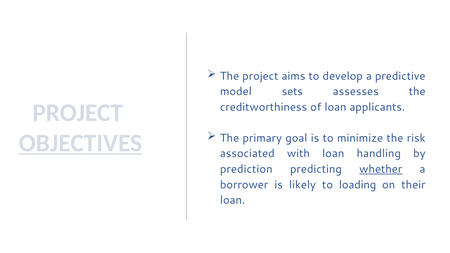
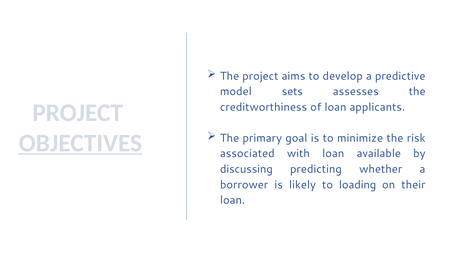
handling: handling -> available
prediction: prediction -> discussing
whether underline: present -> none
